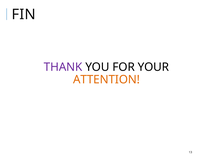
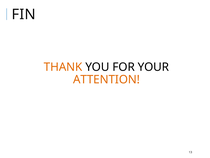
THANK colour: purple -> orange
